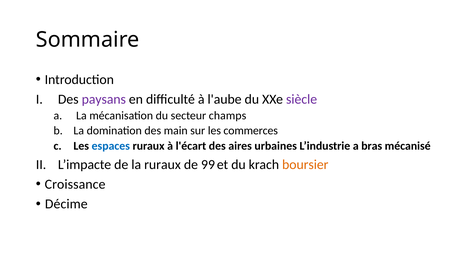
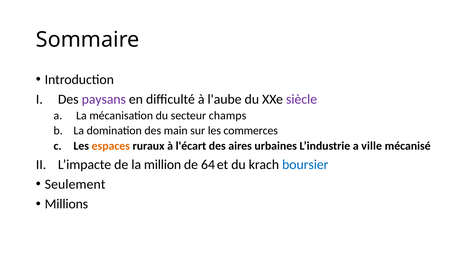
espaces colour: blue -> orange
bras: bras -> ville
la ruraux: ruraux -> million
99: 99 -> 64
boursier colour: orange -> blue
Croissance: Croissance -> Seulement
Décime: Décime -> Millions
